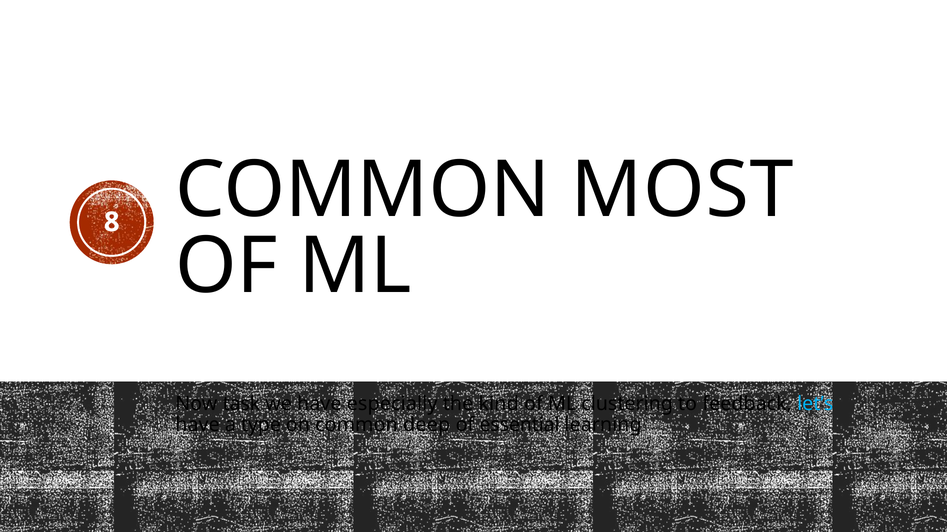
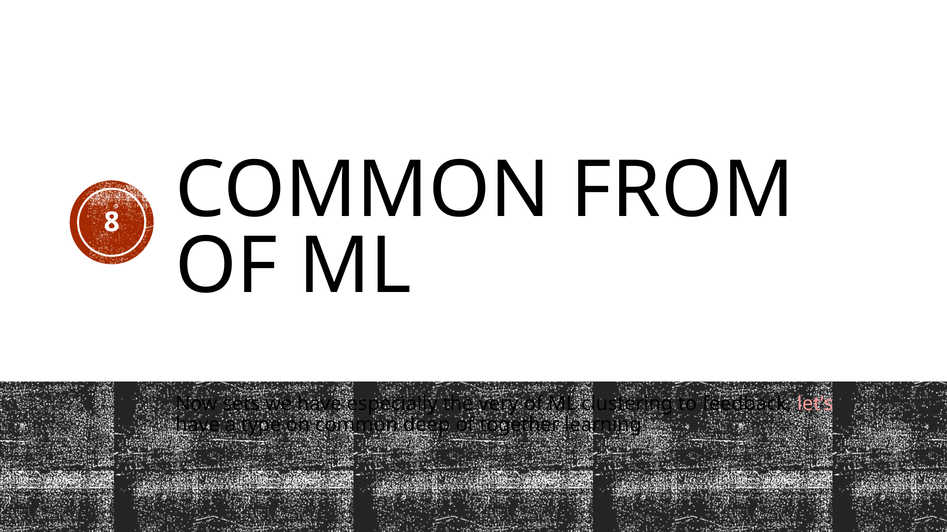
MOST: MOST -> FROM
task: task -> sets
kind: kind -> very
let’s colour: light blue -> pink
essential: essential -> together
